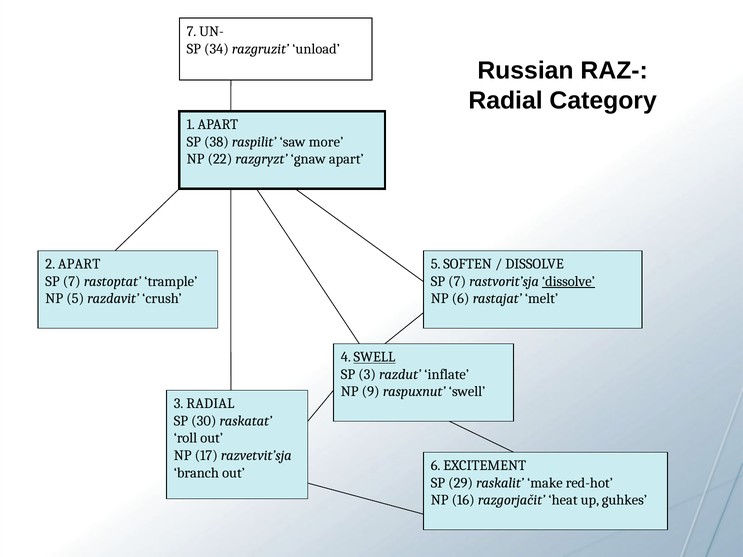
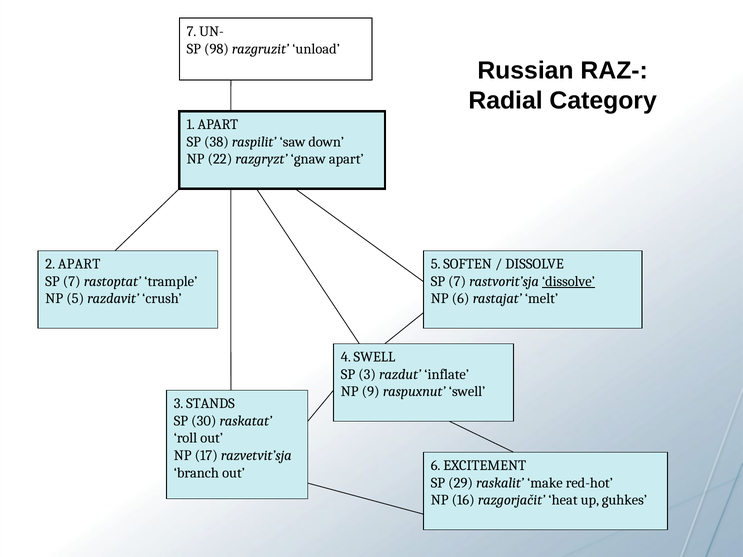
34: 34 -> 98
more: more -> down
SWELL at (374, 357) underline: present -> none
3 RADIAL: RADIAL -> STANDS
